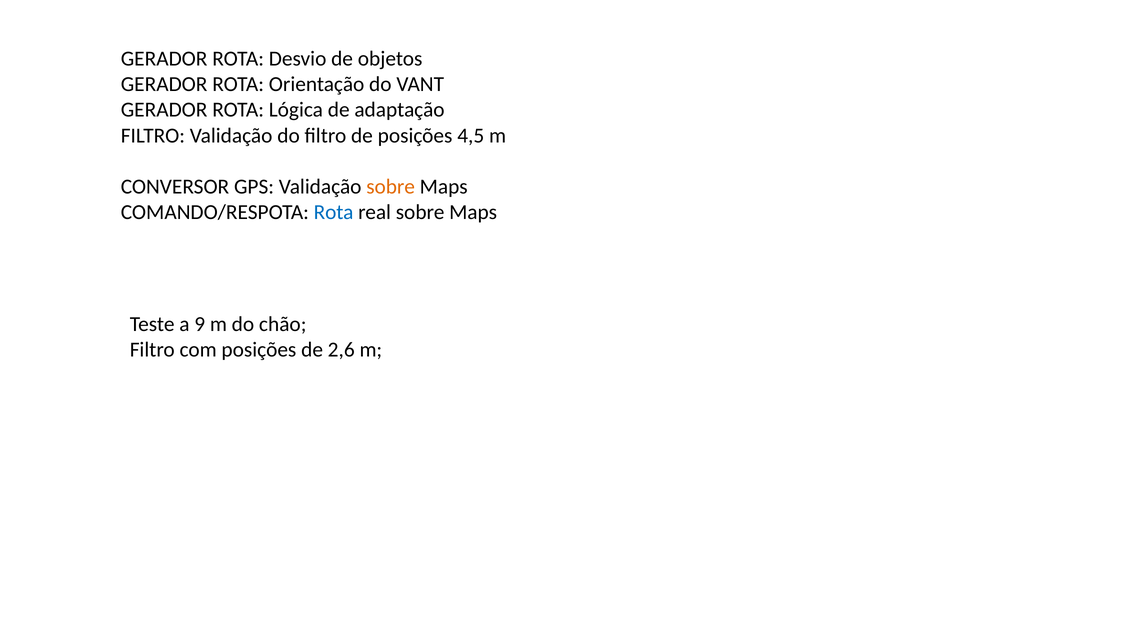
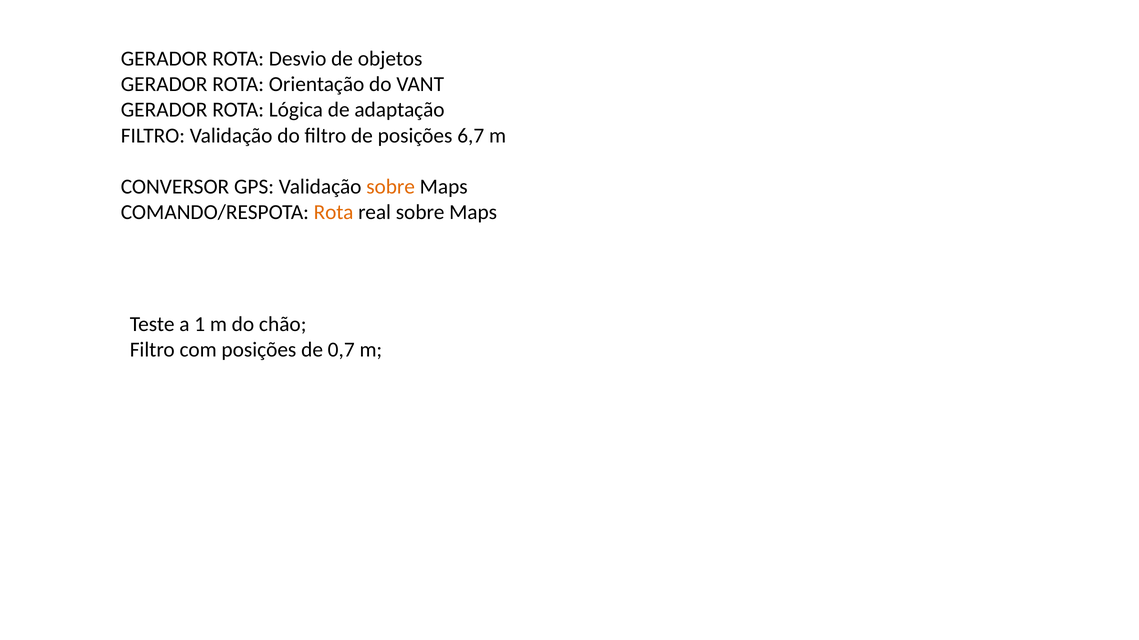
4,5: 4,5 -> 6,7
Rota at (334, 213) colour: blue -> orange
9: 9 -> 1
2,6: 2,6 -> 0,7
